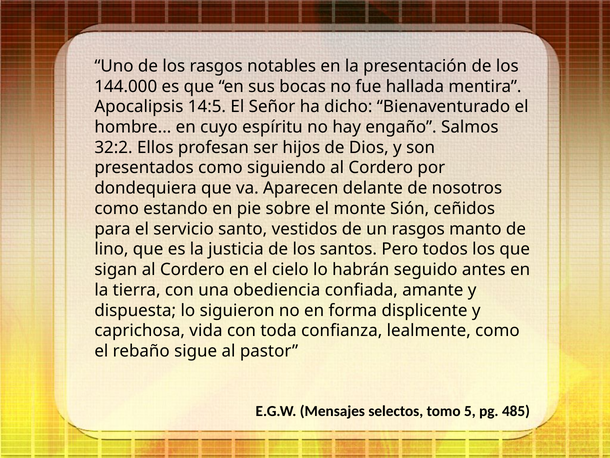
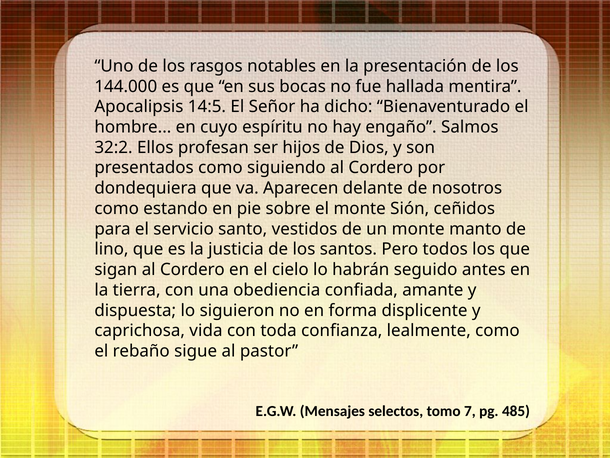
un rasgos: rasgos -> monte
5: 5 -> 7
